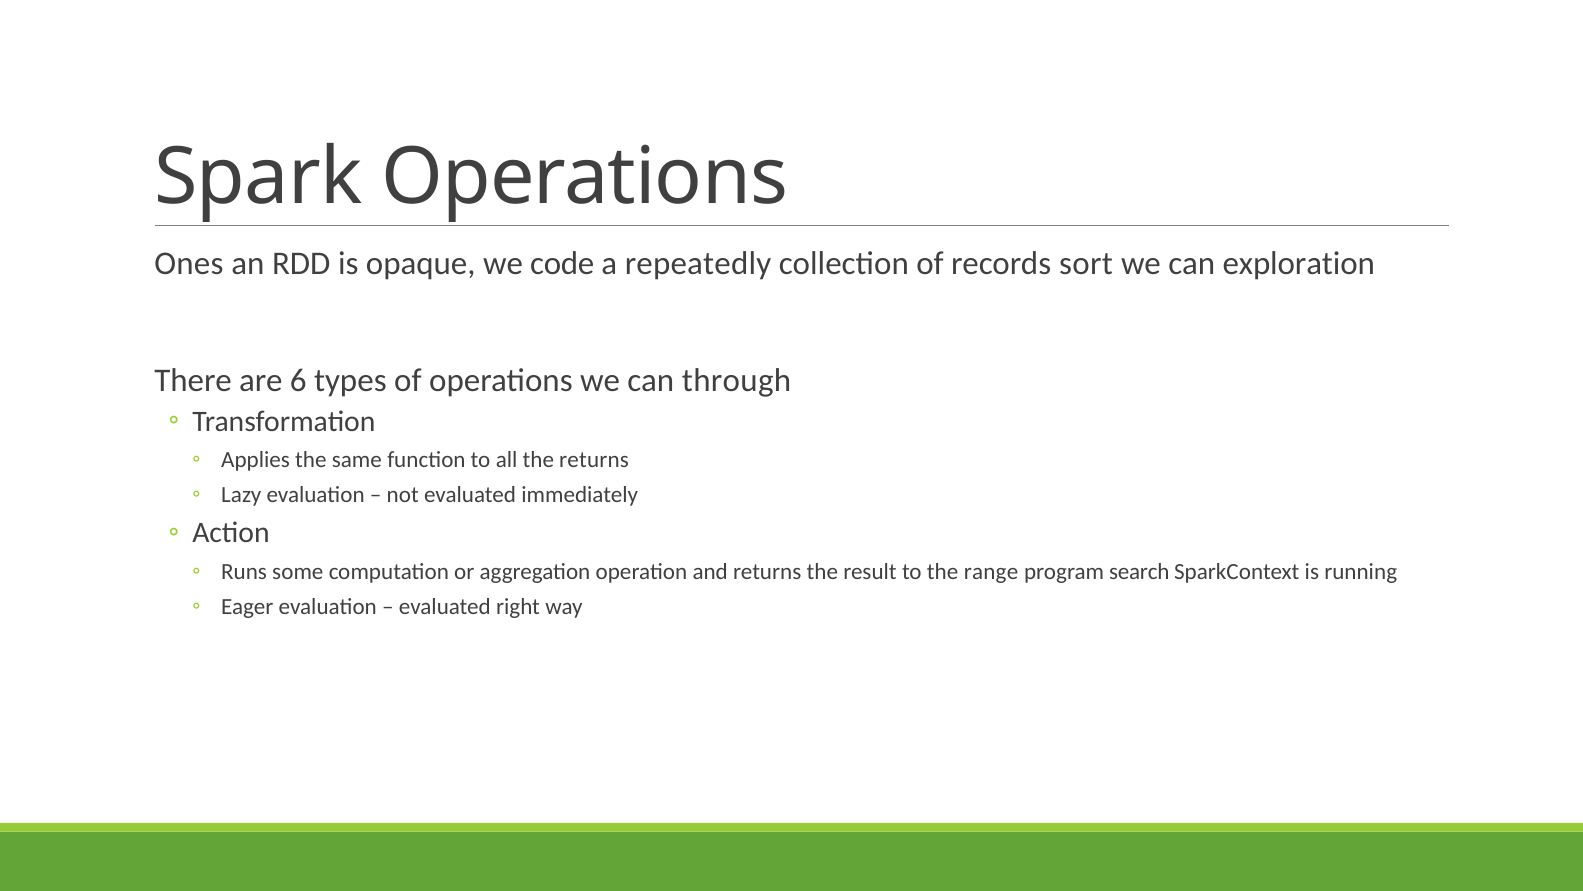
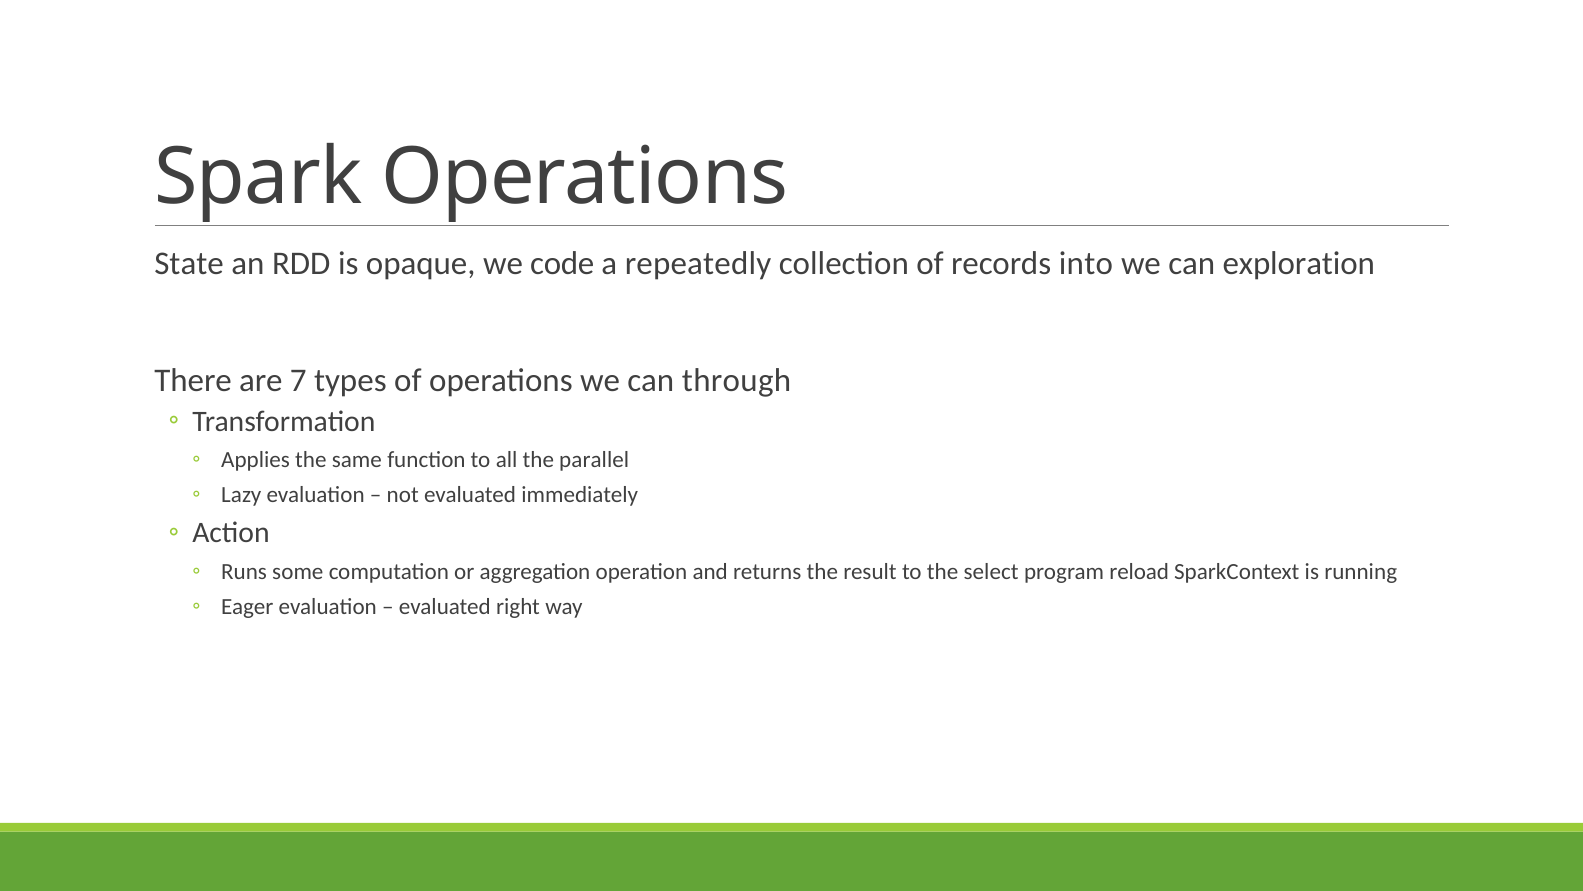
Ones: Ones -> State
sort: sort -> into
6: 6 -> 7
the returns: returns -> parallel
range: range -> select
search: search -> reload
